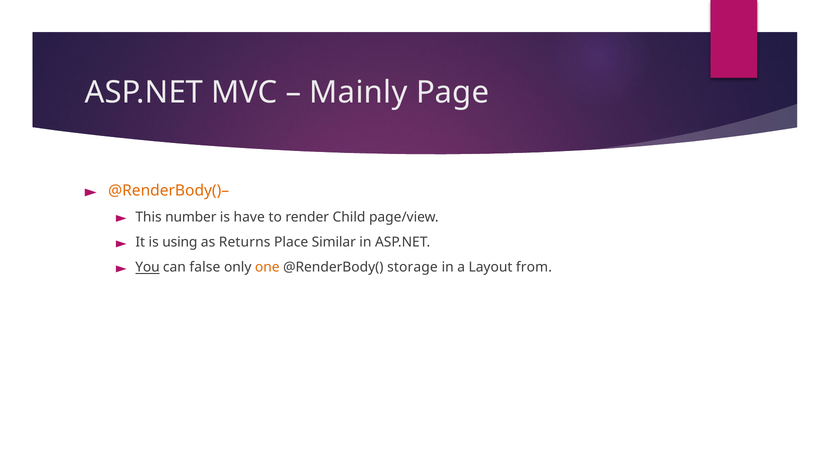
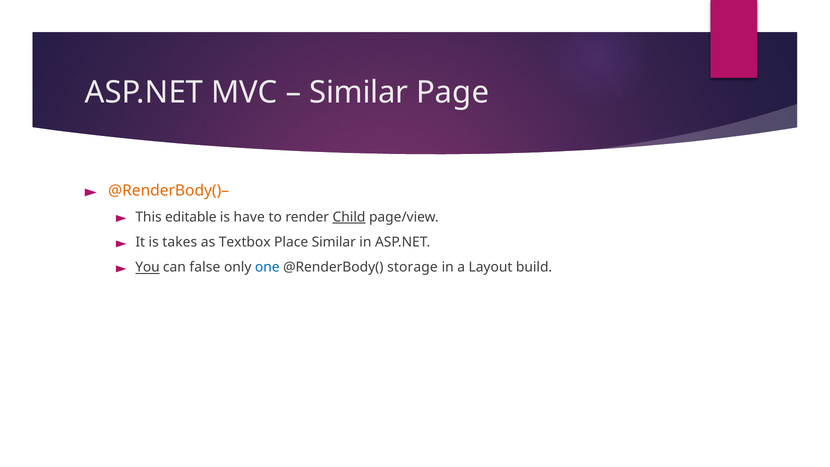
Mainly at (358, 93): Mainly -> Similar
number: number -> editable
Child underline: none -> present
using: using -> takes
Returns: Returns -> Textbox
one colour: orange -> blue
from: from -> build
